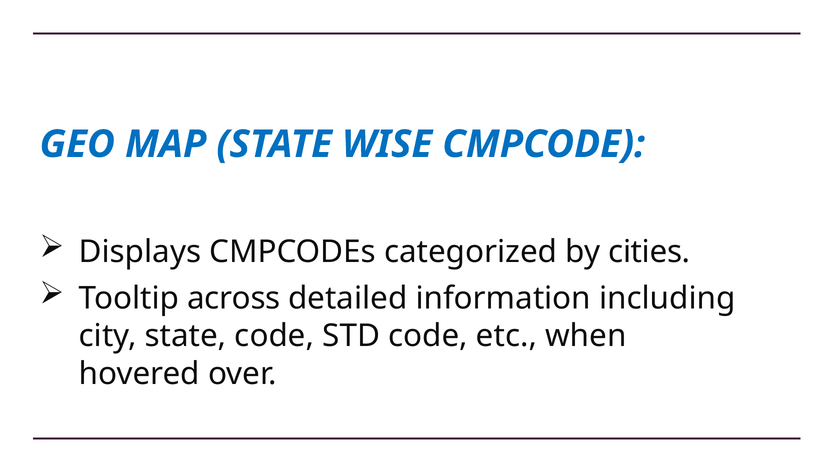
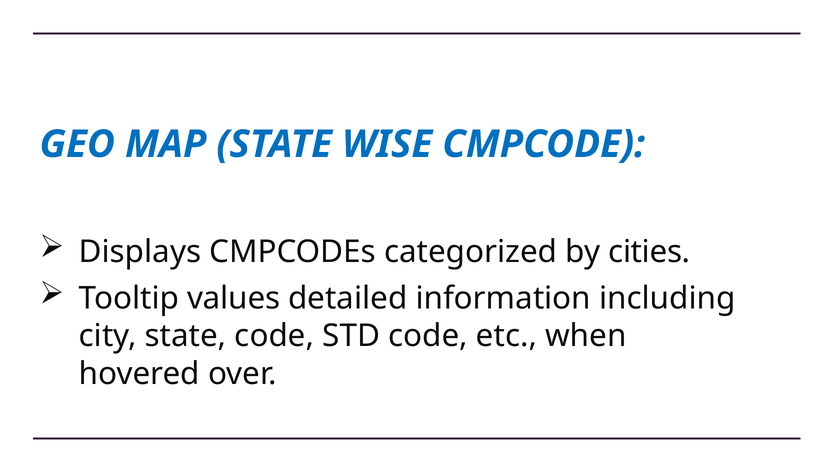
across: across -> values
